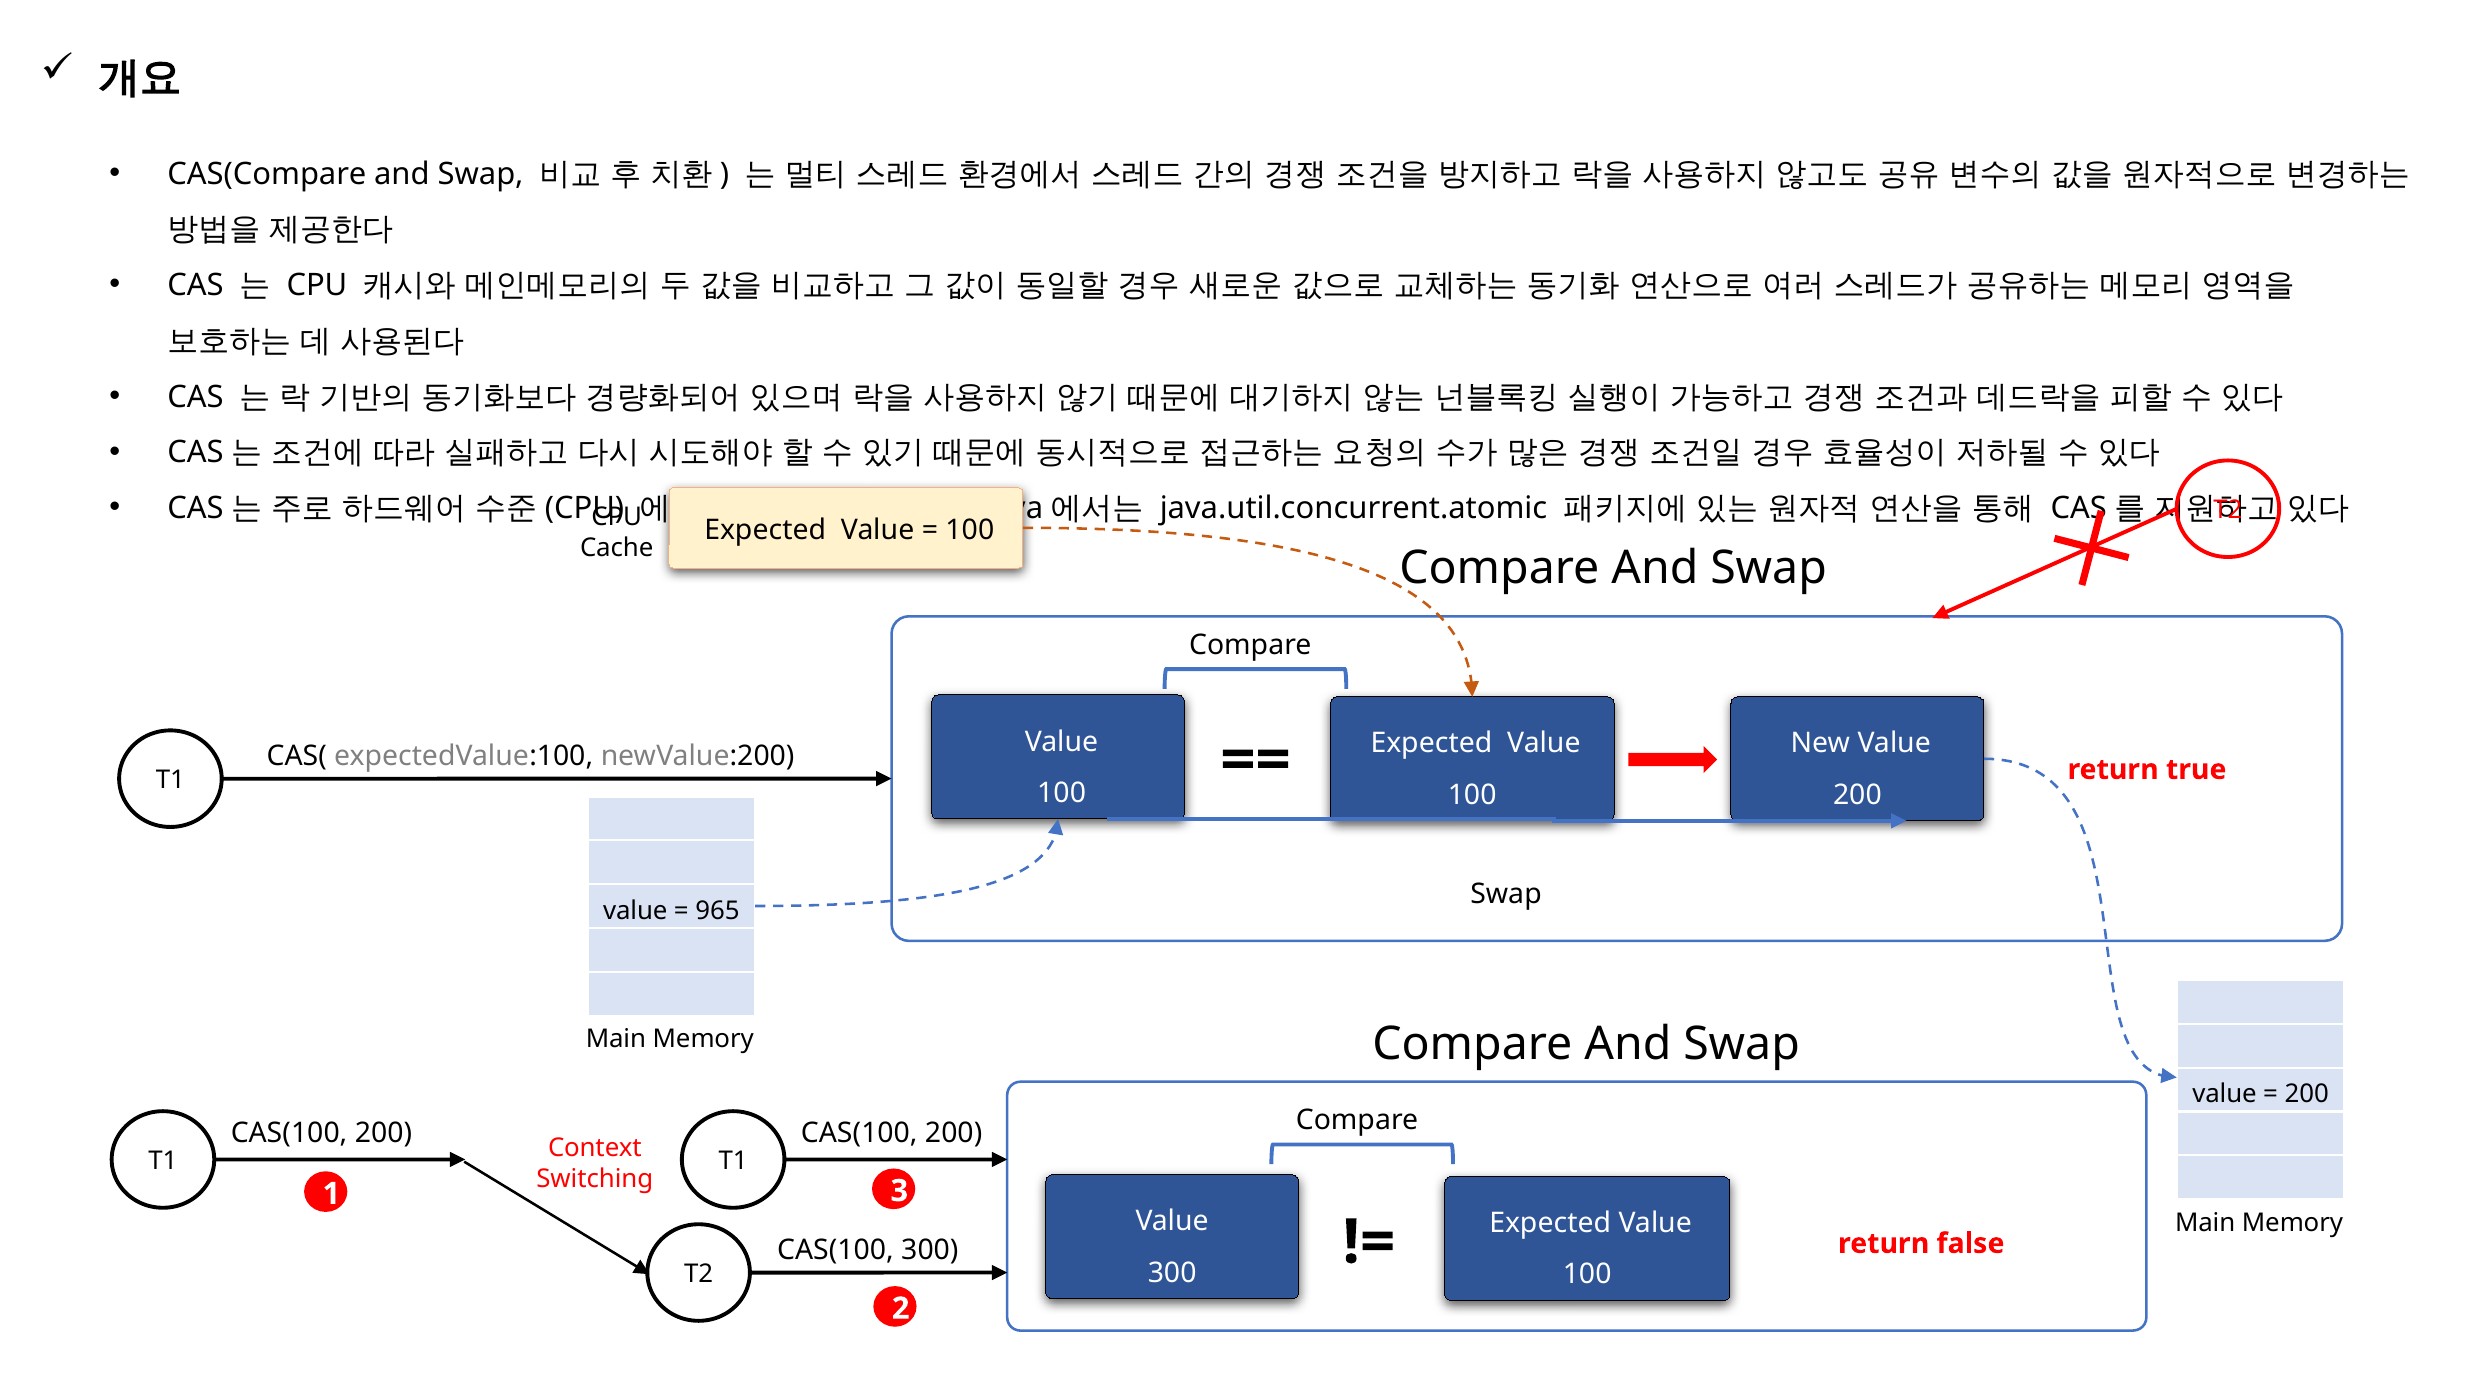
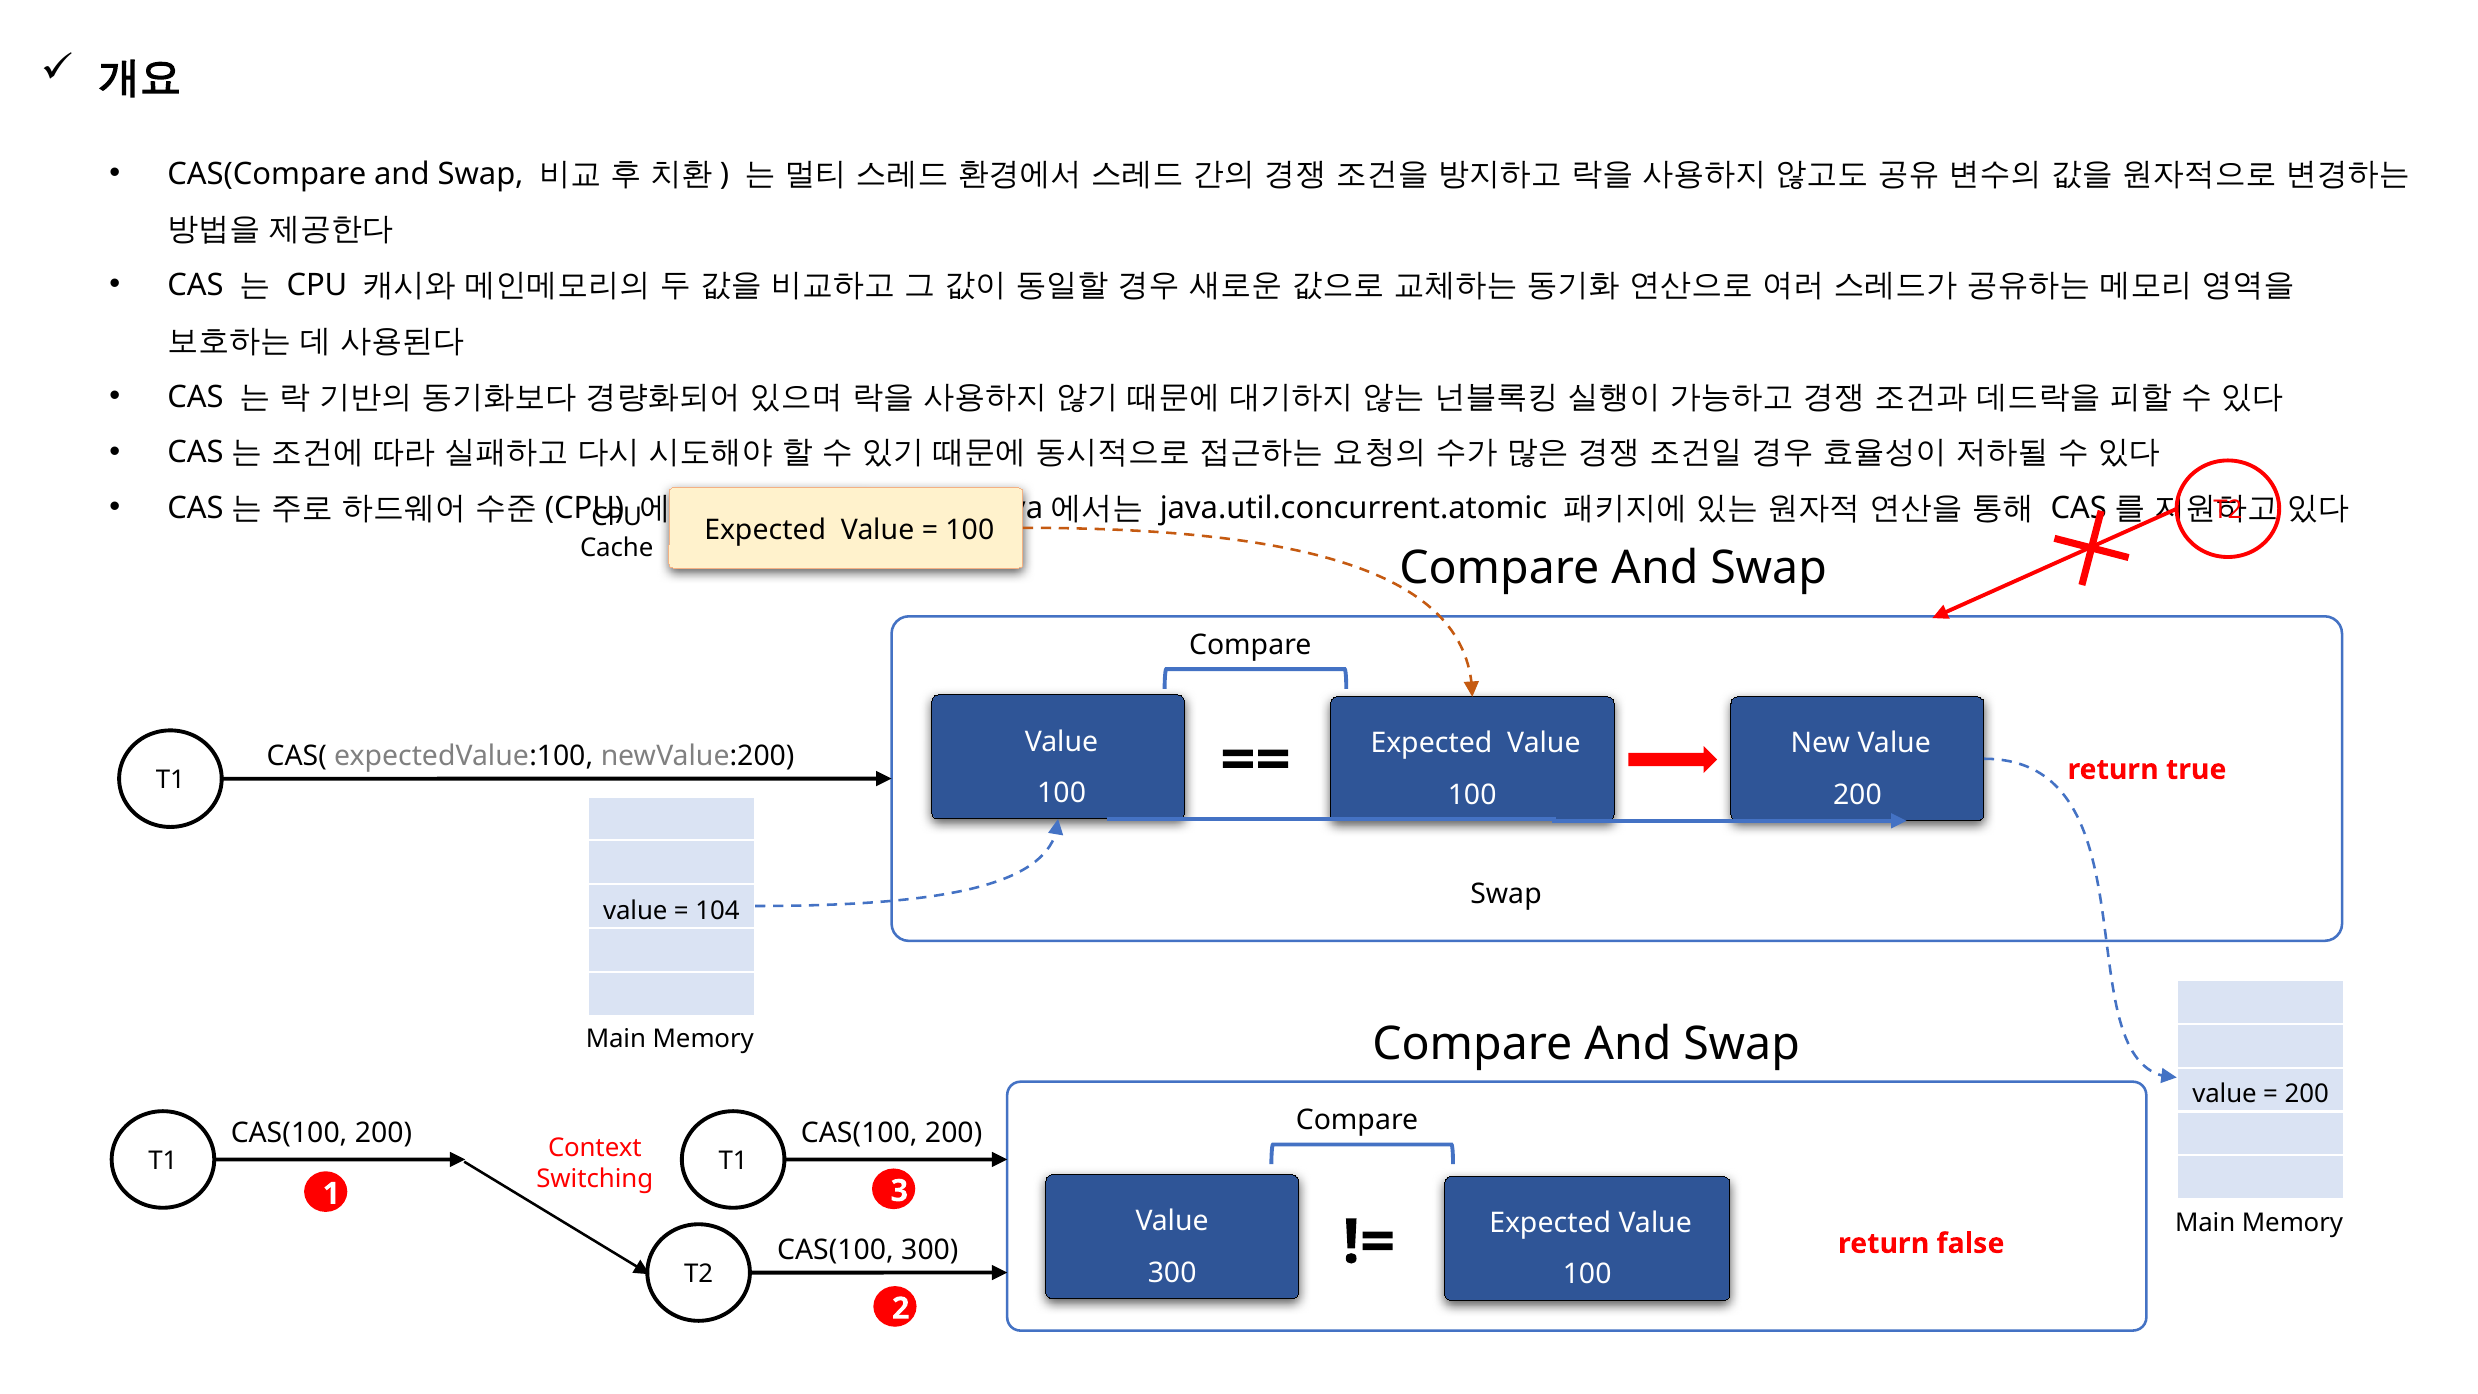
965: 965 -> 104
